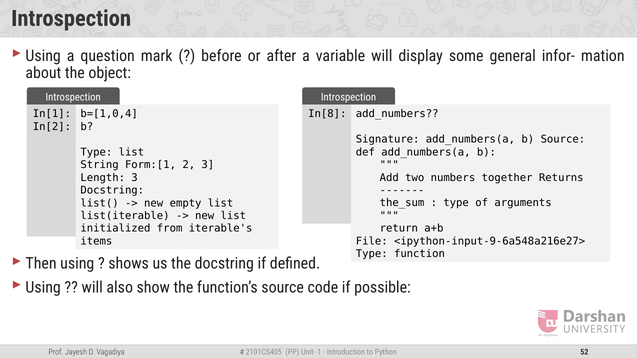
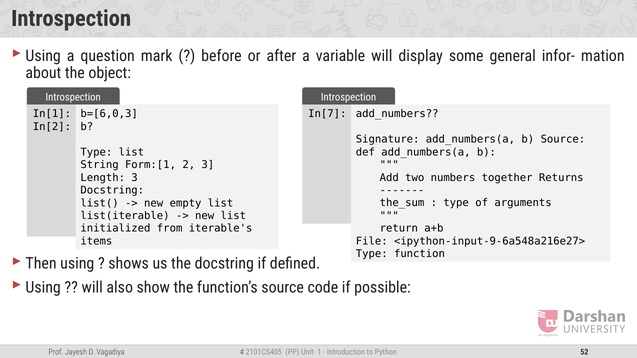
b=[1,0,4: b=[1,0,4 -> b=[6,0,3
In[8: In[8 -> In[7
